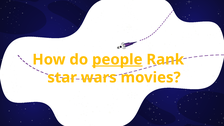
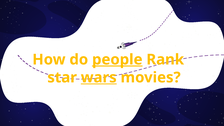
wars underline: none -> present
